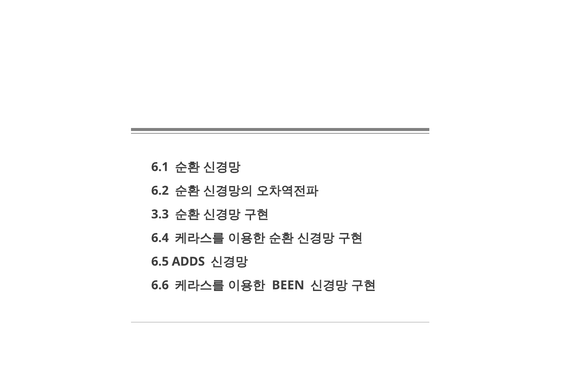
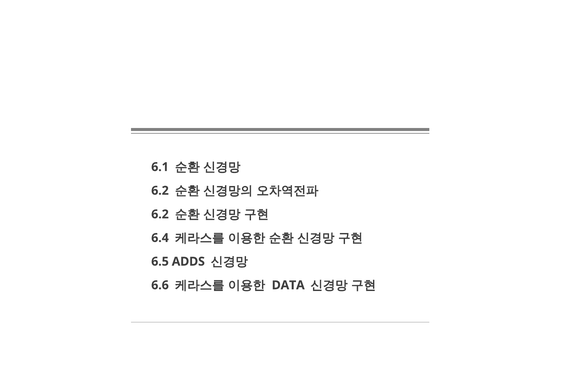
3.3 at (160, 214): 3.3 -> 6.2
BEEN: BEEN -> DATA
